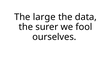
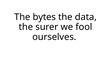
large: large -> bytes
